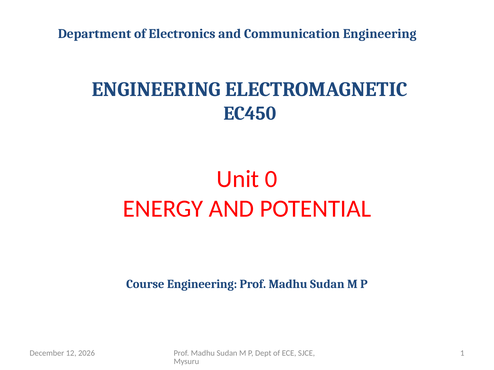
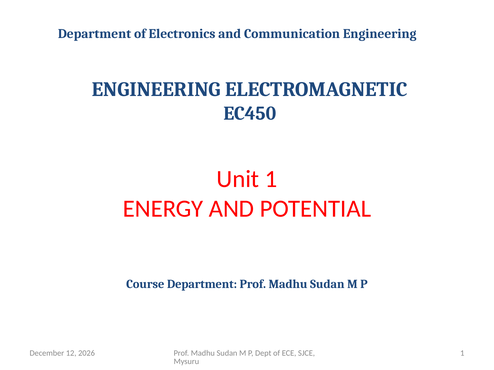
Unit 0: 0 -> 1
Course Engineering: Engineering -> Department
